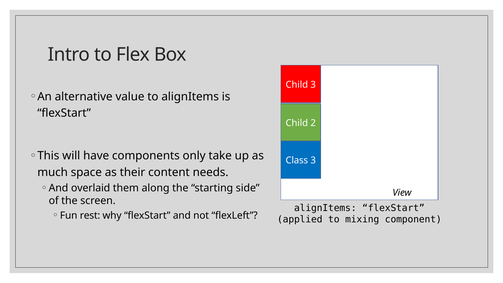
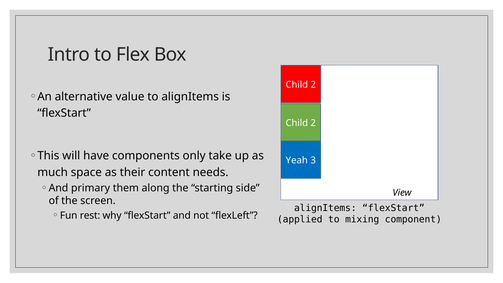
3 at (313, 85): 3 -> 2
Class: Class -> Yeah
overlaid: overlaid -> primary
